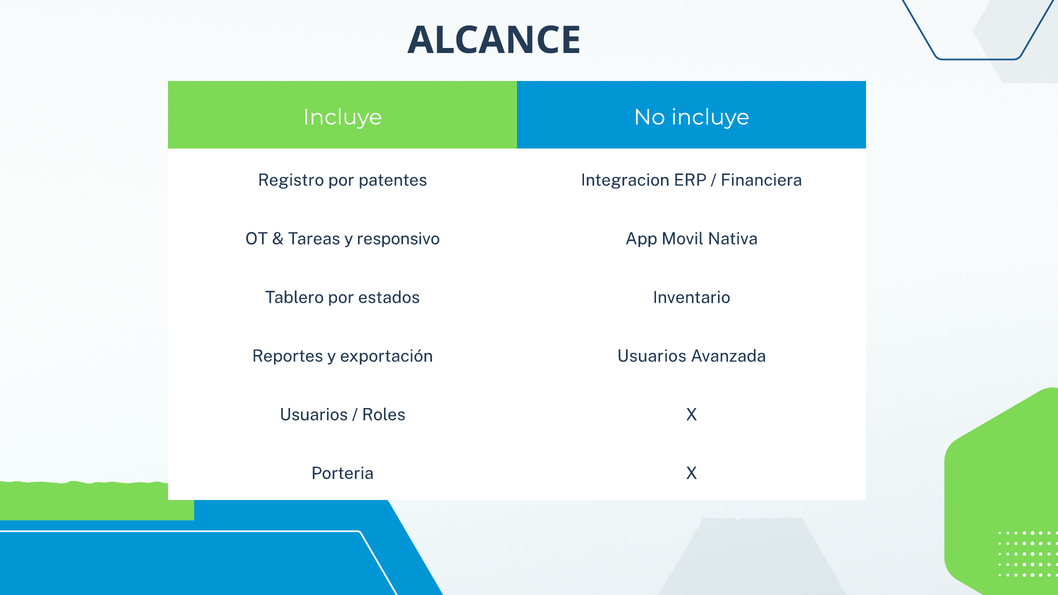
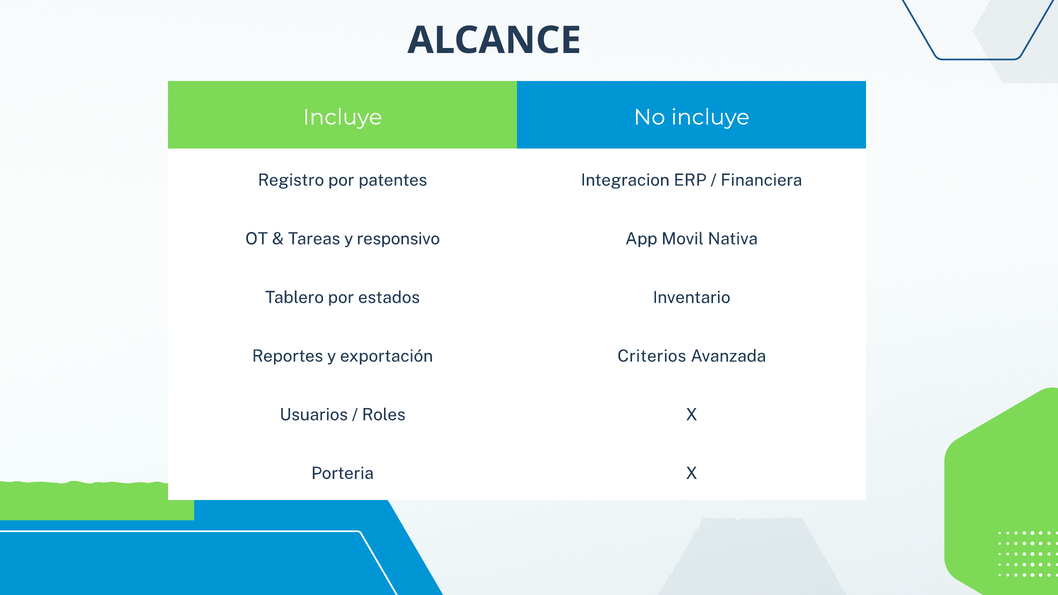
exportación Usuarios: Usuarios -> Criterios
